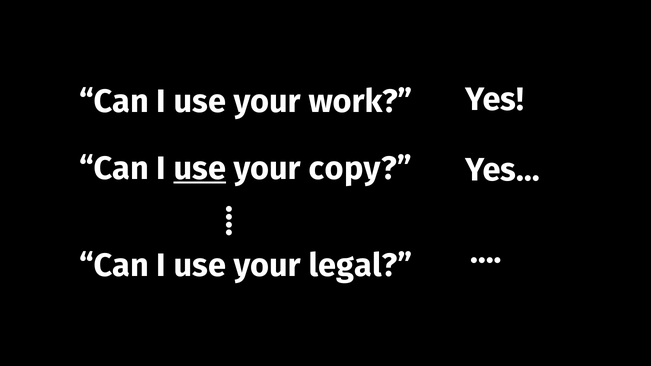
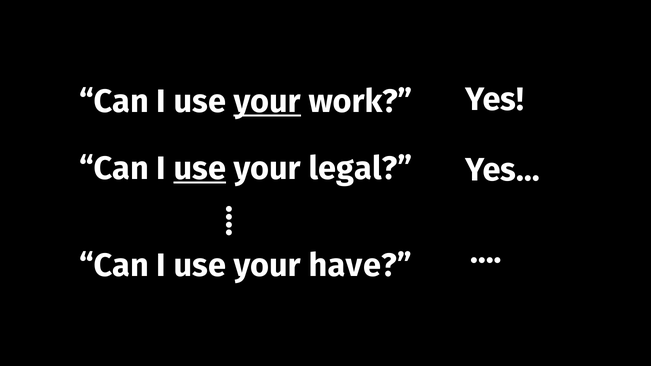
your at (267, 101) underline: none -> present
copy: copy -> legal
legal: legal -> have
